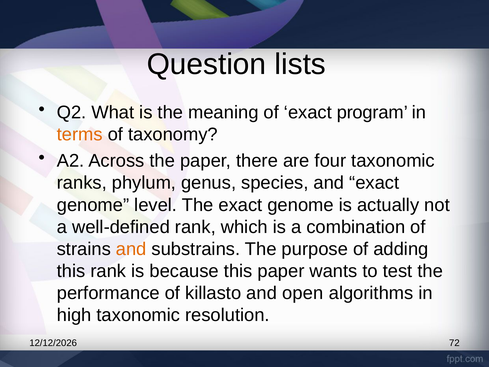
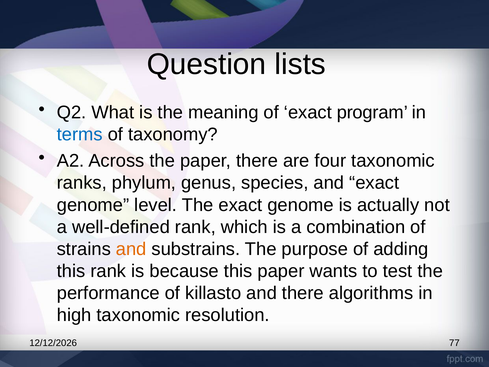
terms colour: orange -> blue
and open: open -> there
72: 72 -> 77
